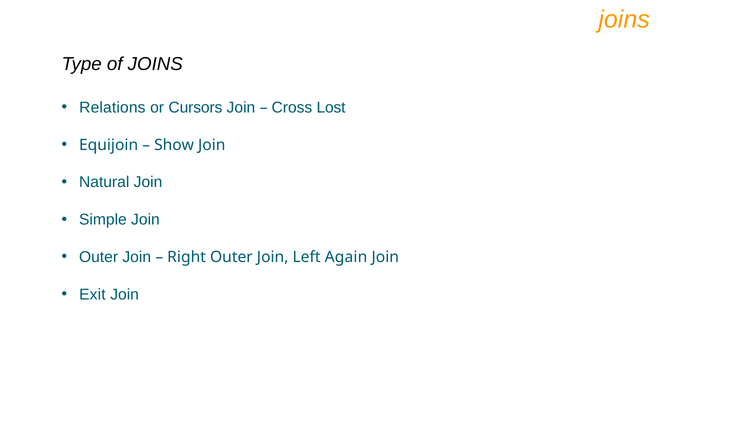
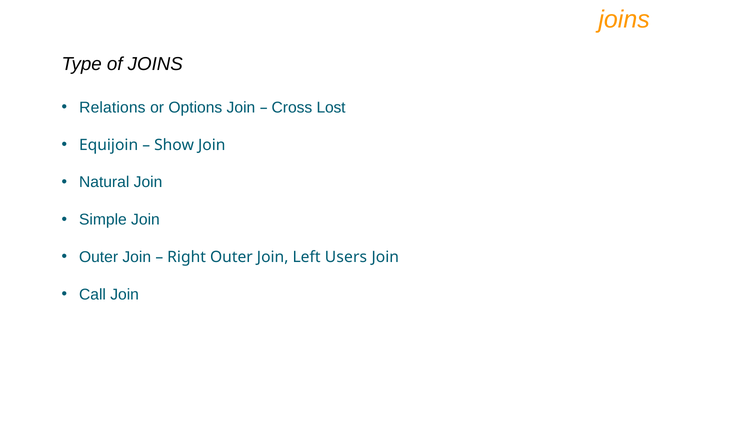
Cursors: Cursors -> Options
Again: Again -> Users
Exit: Exit -> Call
